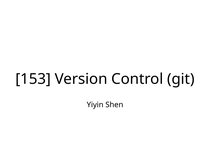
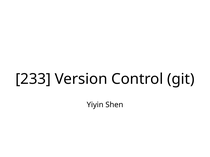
153: 153 -> 233
